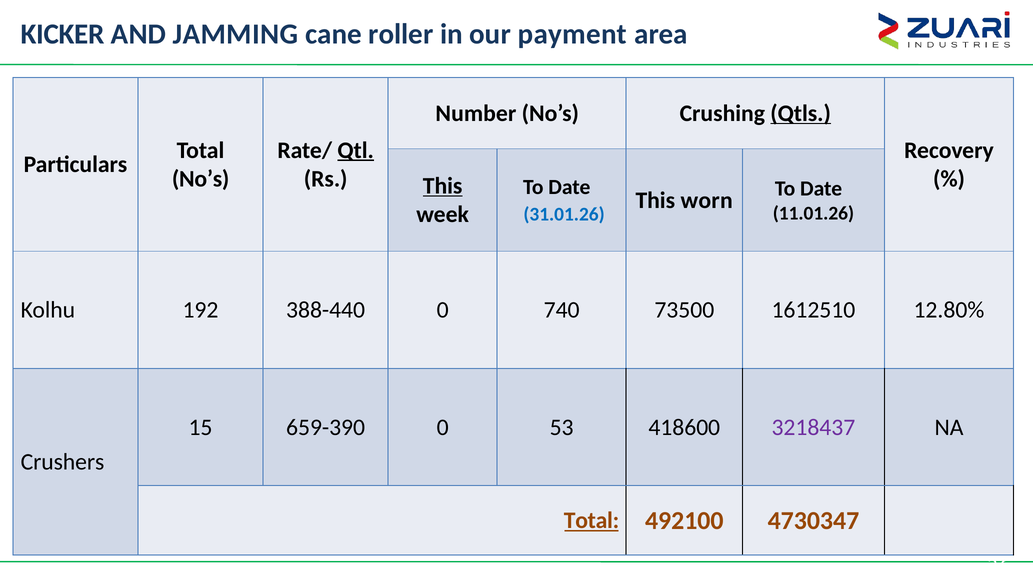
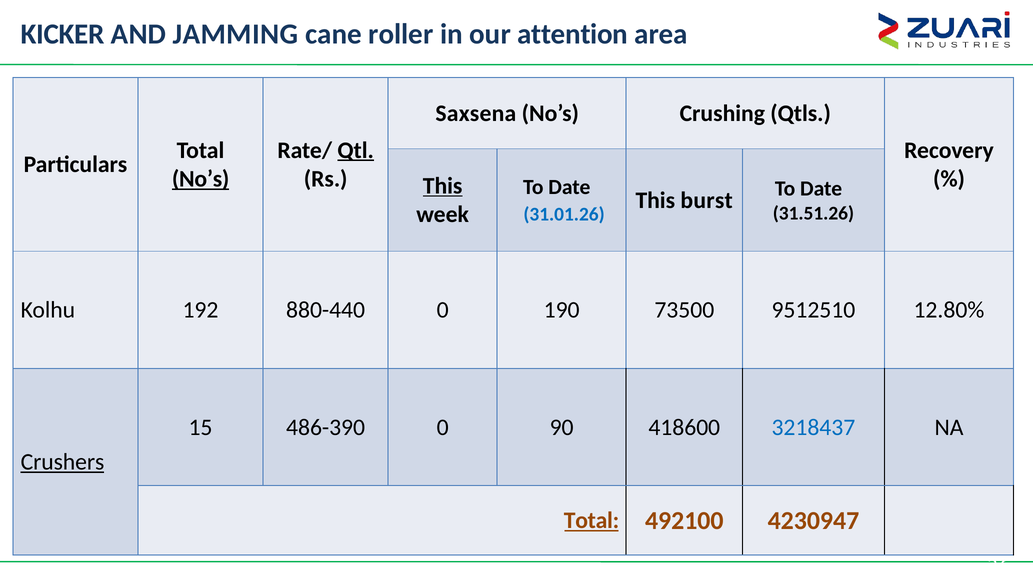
payment: payment -> attention
Number: Number -> Saxsena
Qtls underline: present -> none
No’s at (201, 179) underline: none -> present
worn: worn -> burst
11.01.26: 11.01.26 -> 31.51.26
388-440: 388-440 -> 880-440
740: 740 -> 190
1612510: 1612510 -> 9512510
659-390: 659-390 -> 486-390
53: 53 -> 90
3218437 colour: purple -> blue
Crushers underline: none -> present
4730347: 4730347 -> 4230947
